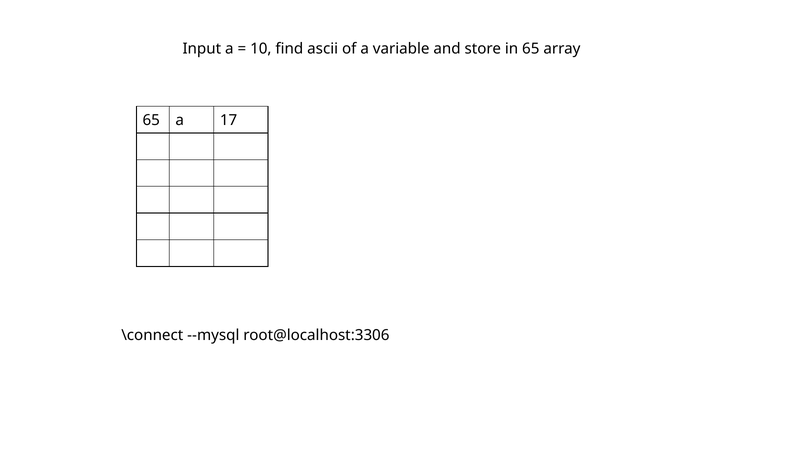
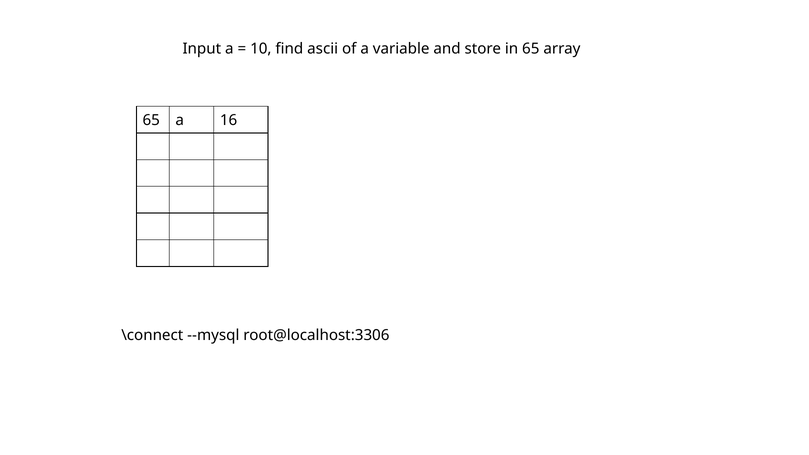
17: 17 -> 16
